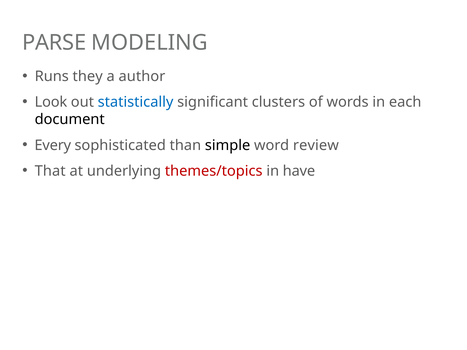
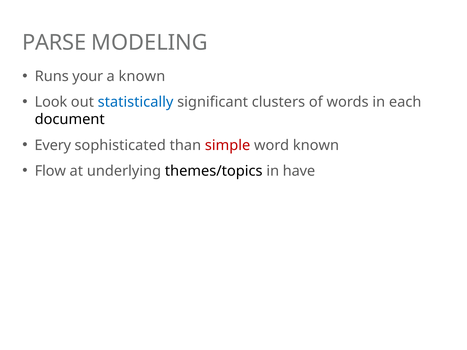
they: they -> your
a author: author -> known
simple colour: black -> red
word review: review -> known
That: That -> Flow
themes/topics colour: red -> black
